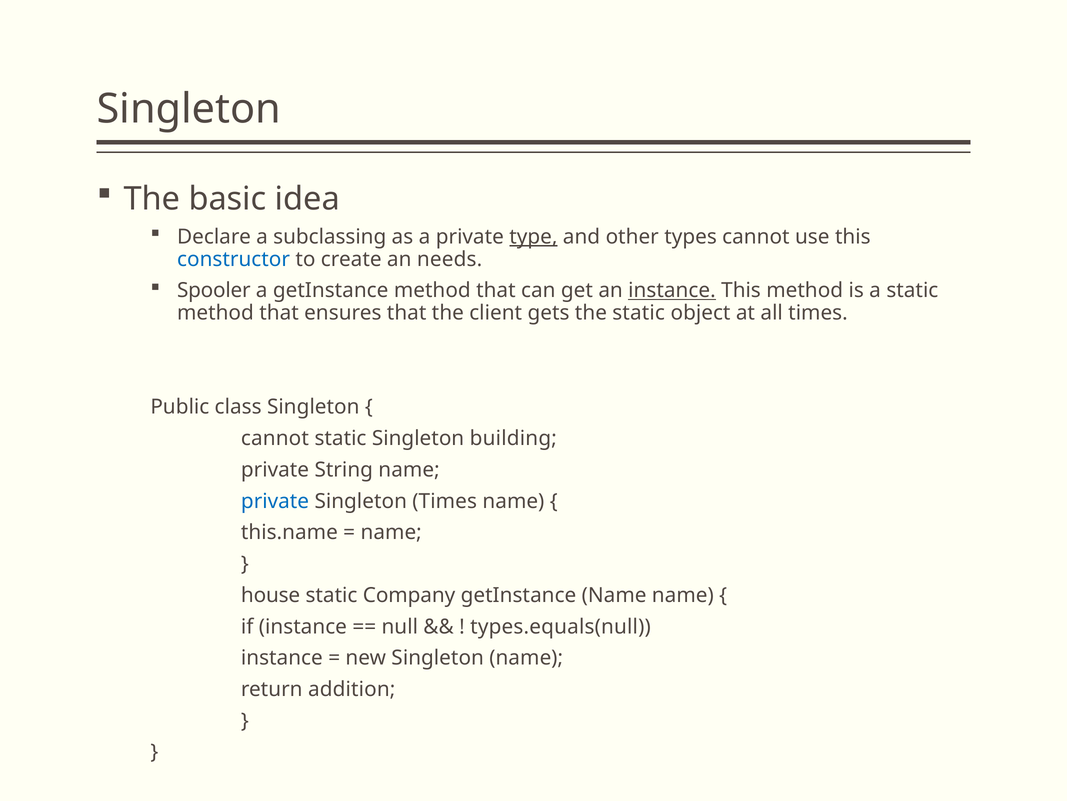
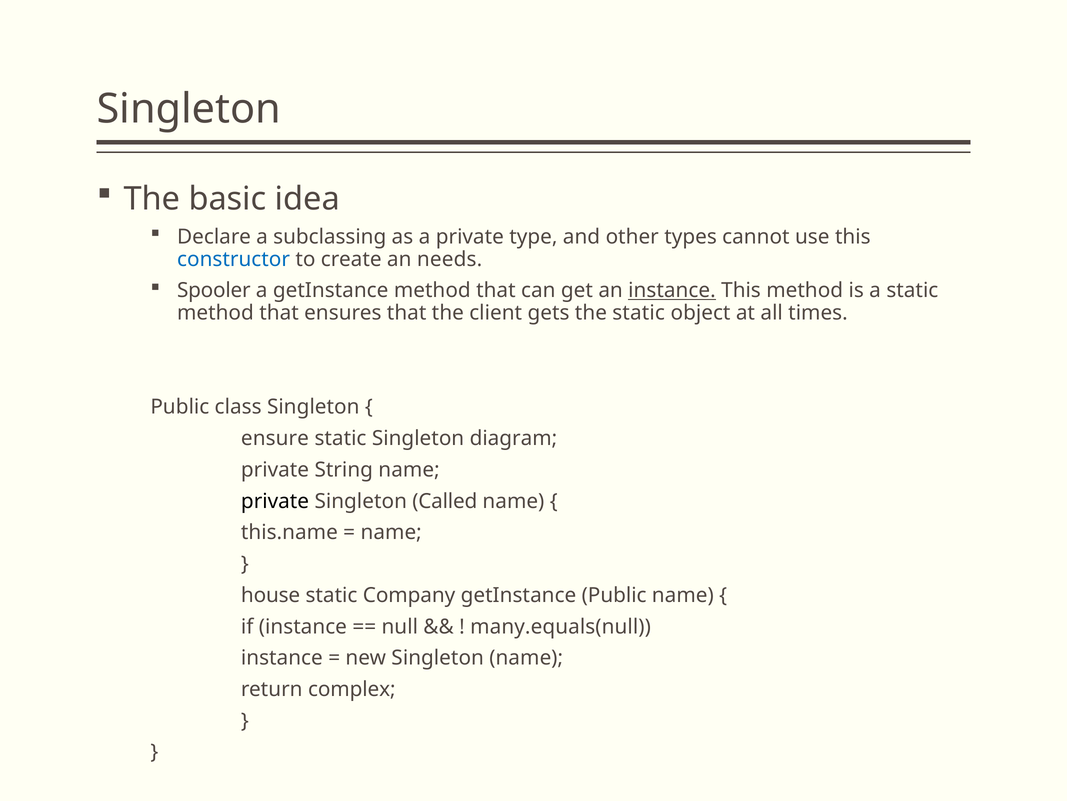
type underline: present -> none
cannot at (275, 438): cannot -> ensure
building: building -> diagram
private at (275, 501) colour: blue -> black
Singleton Times: Times -> Called
getInstance Name: Name -> Public
types.equals(null: types.equals(null -> many.equals(null
addition: addition -> complex
